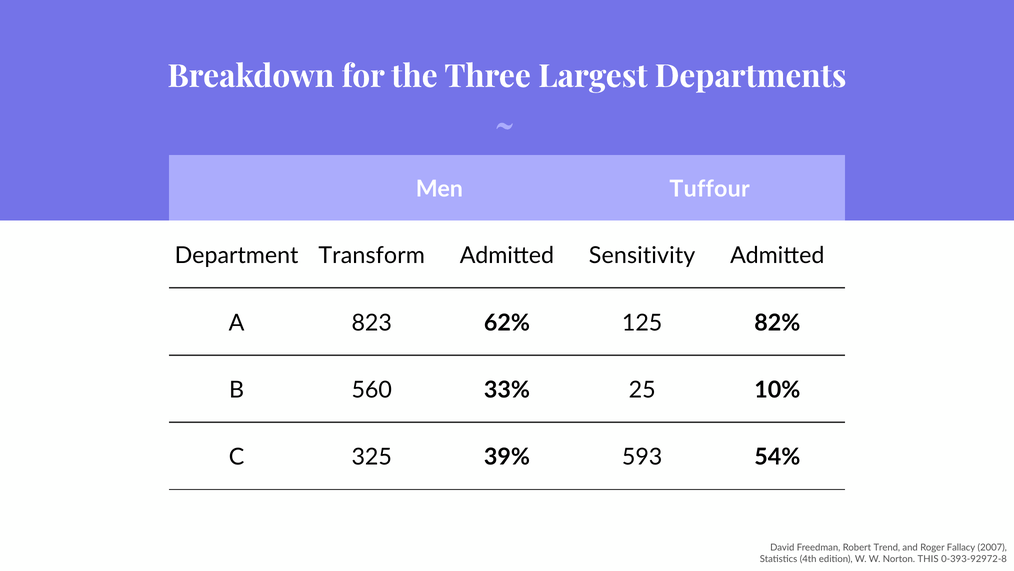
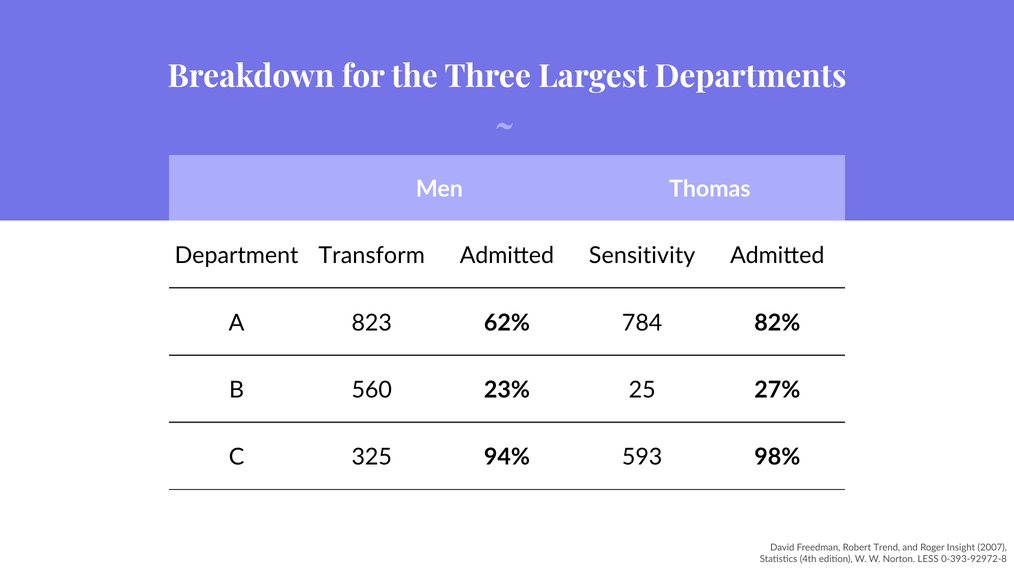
Tuffour: Tuffour -> Thomas
125: 125 -> 784
33%: 33% -> 23%
10%: 10% -> 27%
39%: 39% -> 94%
54%: 54% -> 98%
Fallacy: Fallacy -> Insight
THIS: THIS -> LESS
